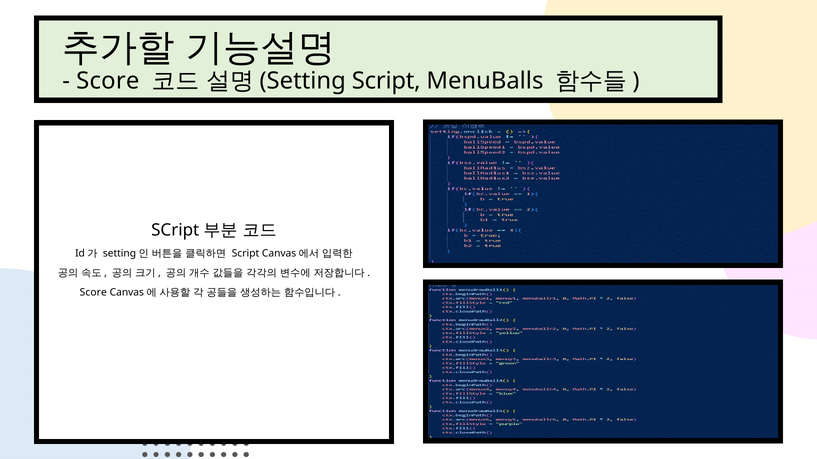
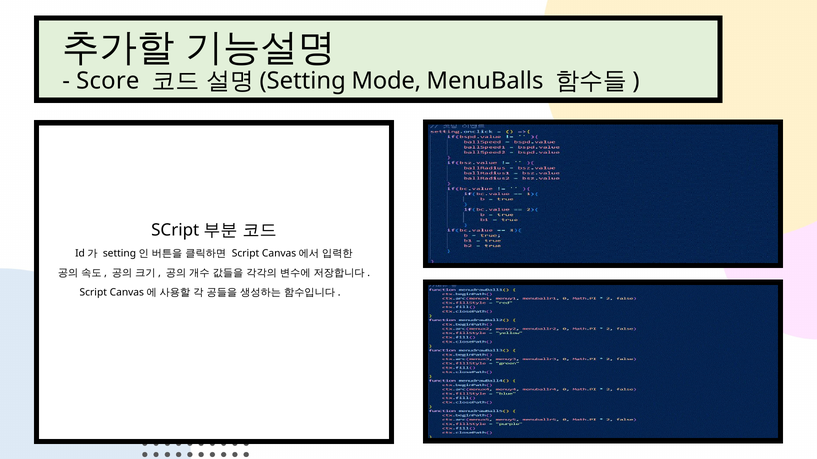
Script at (386, 81): Script -> Mode
Score at (93, 293): Score -> Script
